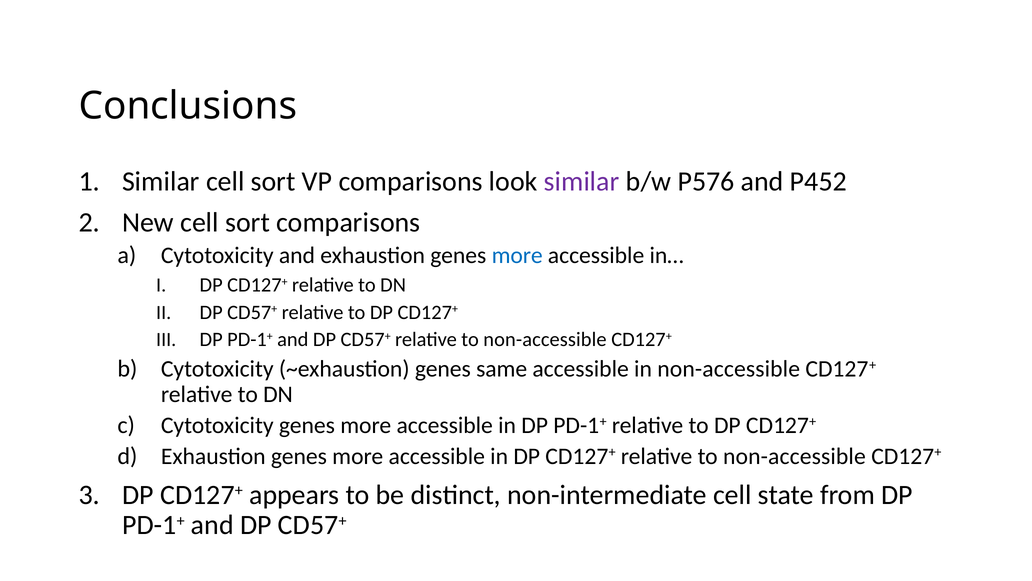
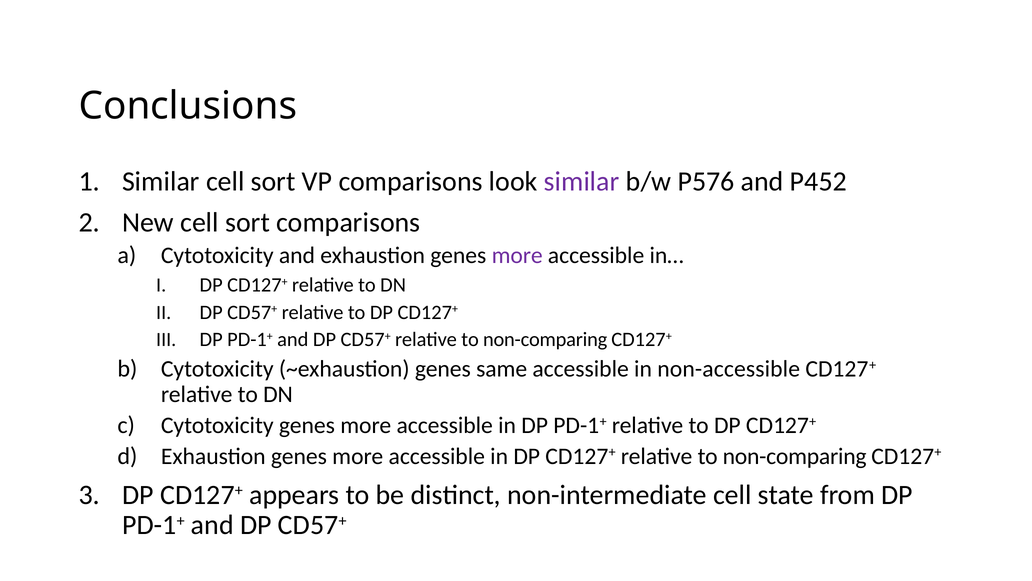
more at (517, 255) colour: blue -> purple
CD57+ relative to non-accessible: non-accessible -> non-comparing
CD127+ relative to non-accessible: non-accessible -> non-comparing
